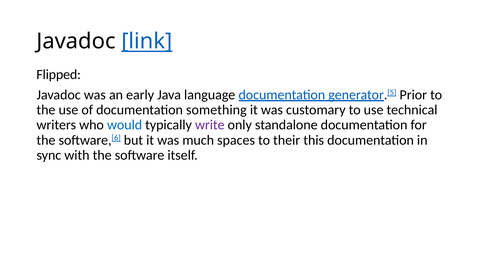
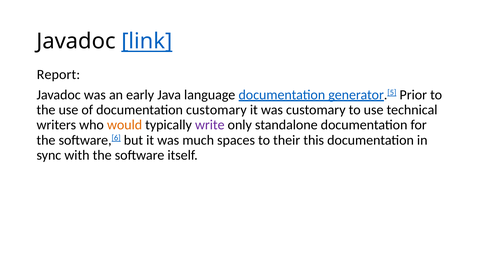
Flipped: Flipped -> Report
documentation something: something -> customary
would colour: blue -> orange
